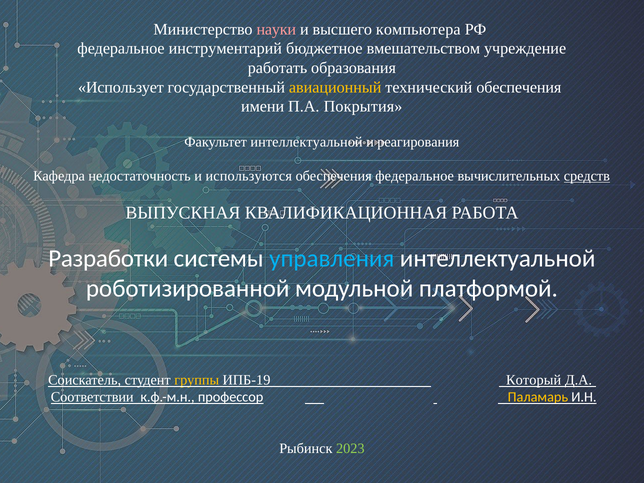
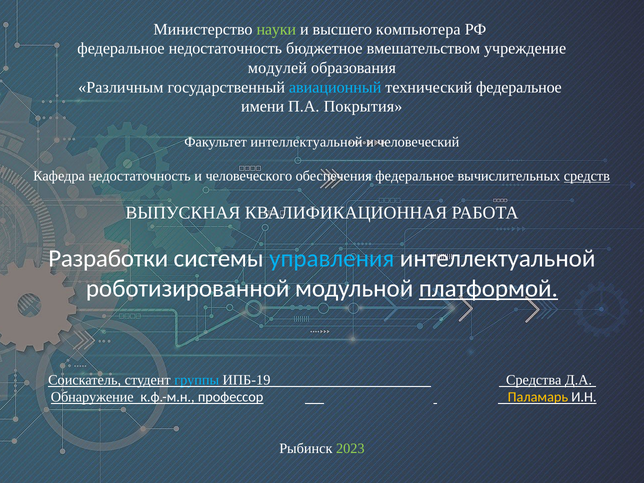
науки colour: pink -> light green
федеральное инструментарий: инструментарий -> недостаточность
работать: работать -> модулей
Использует: Использует -> Различным
авиационный colour: yellow -> light blue
технический обеспечения: обеспечения -> федеральное
реагирования: реагирования -> человеческий
используются: используются -> человеческого
платформой underline: none -> present
группы colour: yellow -> light blue
Который: Который -> Средства
Соответствии: Соответствии -> Обнаружение
